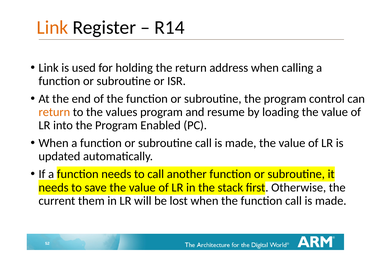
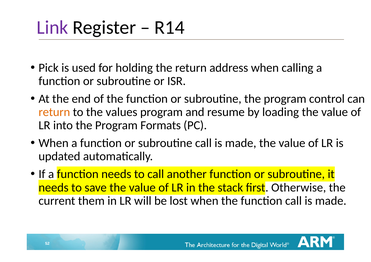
Link at (52, 27) colour: orange -> purple
Link at (49, 68): Link -> Pick
Enabled: Enabled -> Formats
